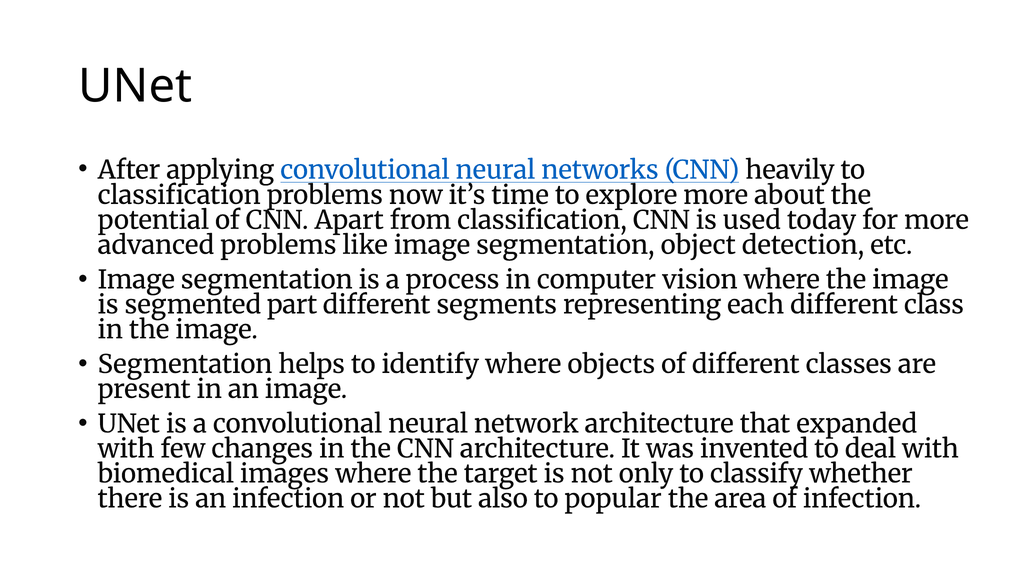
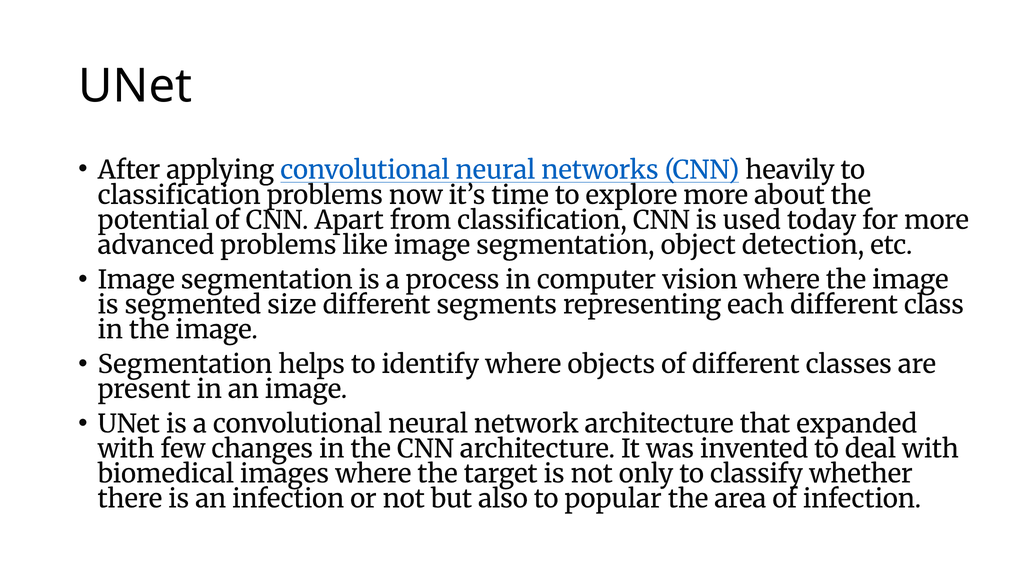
part: part -> size
